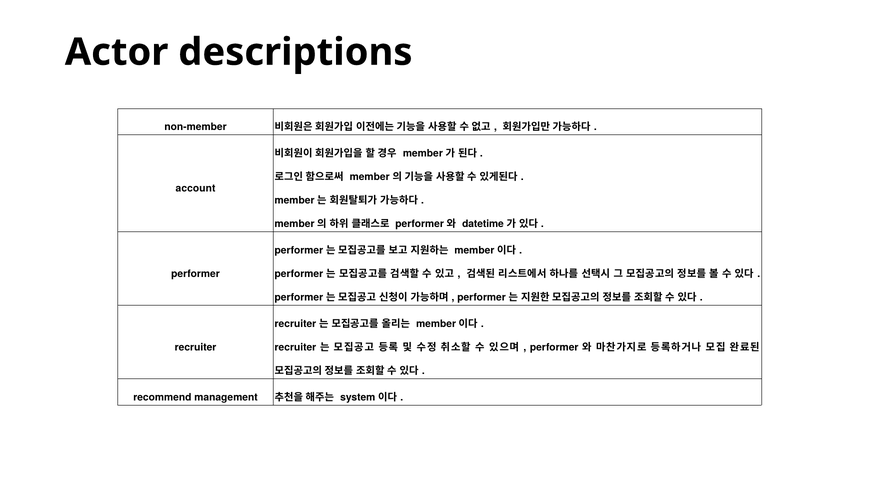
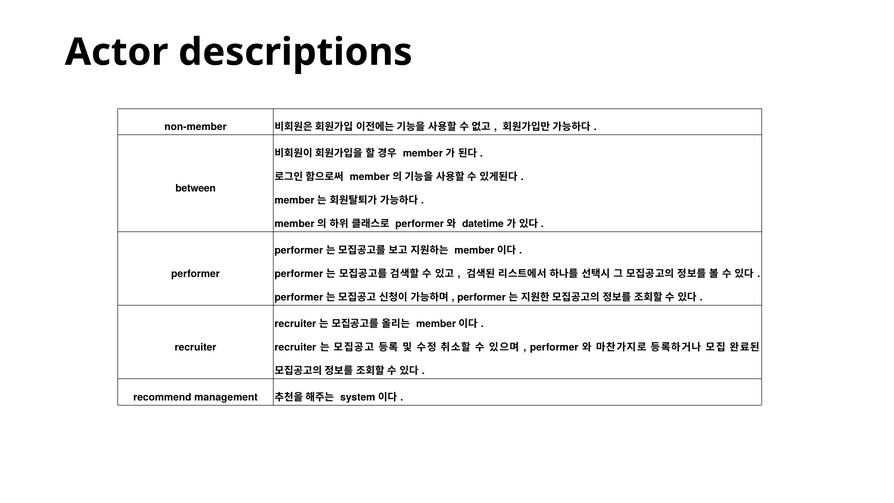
account: account -> between
